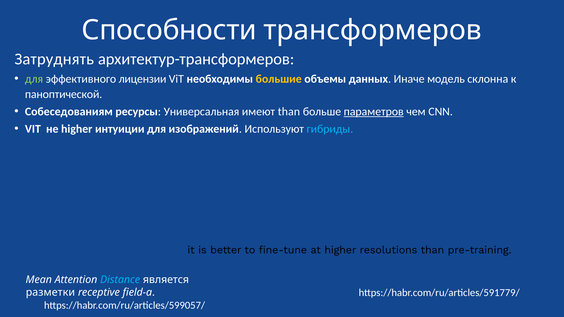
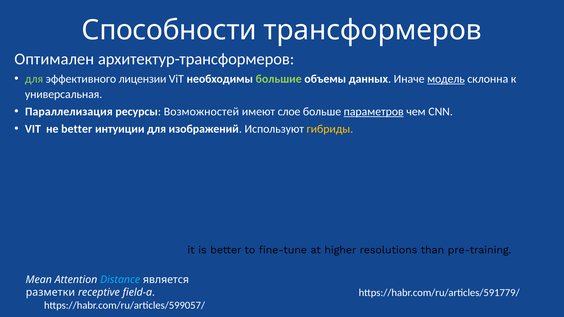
Затруднять: Затруднять -> Оптимален
большие colour: yellow -> light green
модель underline: none -> present
паноптической: паноптической -> универсальная
Собеседованиям: Собеседованиям -> Параллелизация
Универсальная: Универсальная -> Возможностей
имеют than: than -> слое
не higher: higher -> better
гибриды colour: light blue -> yellow
